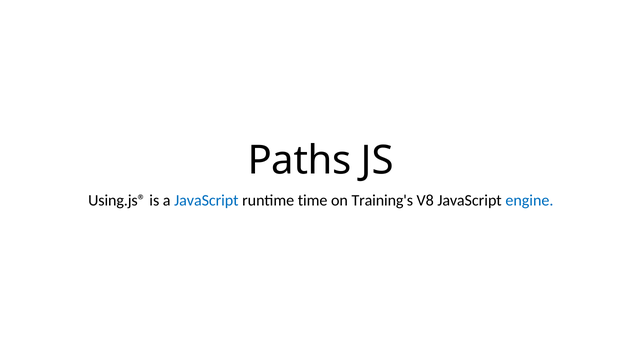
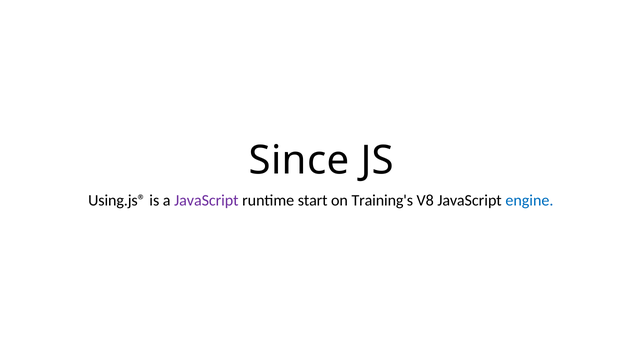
Paths: Paths -> Since
JavaScript at (206, 201) colour: blue -> purple
time: time -> start
